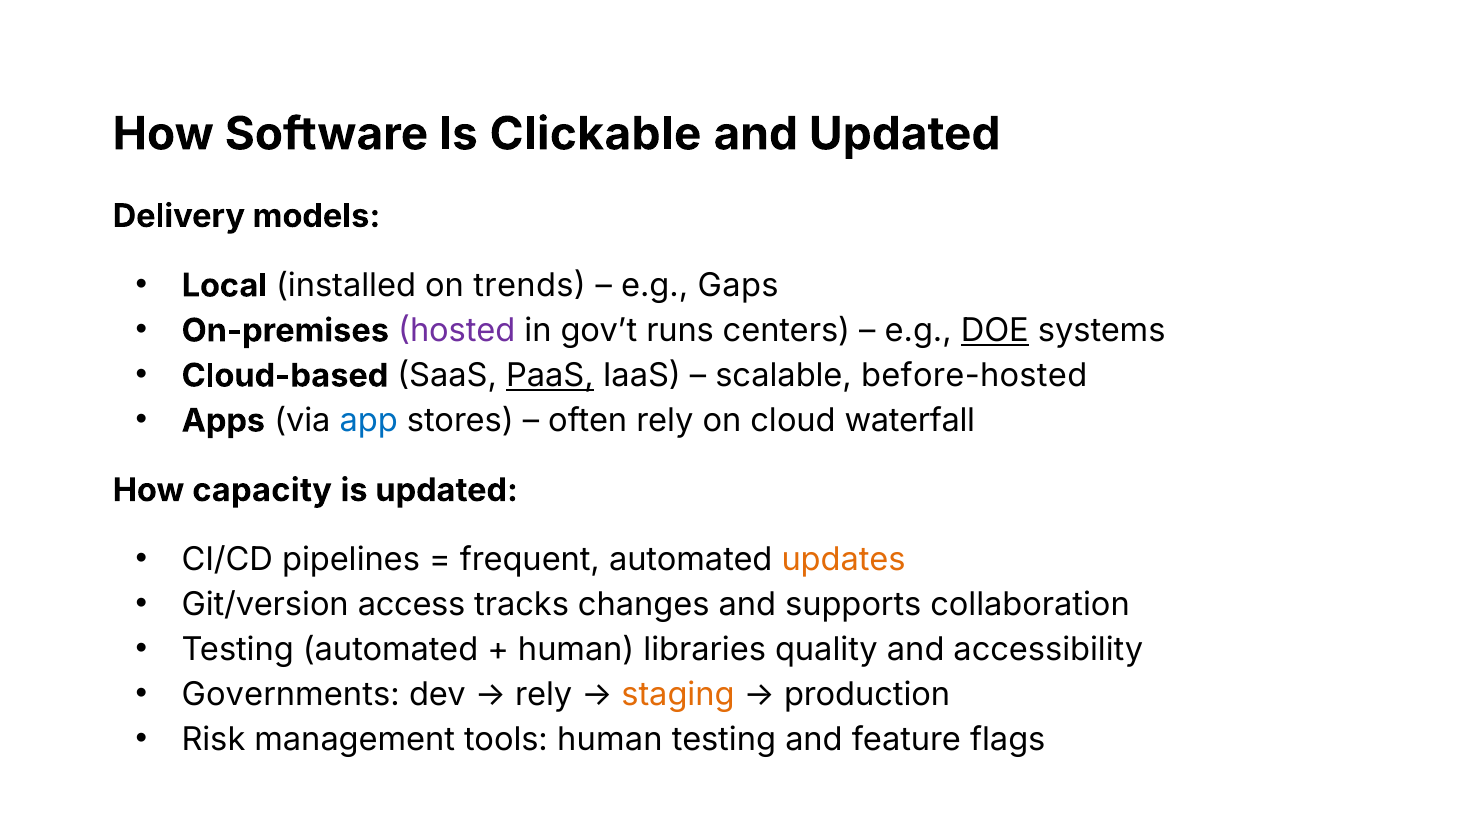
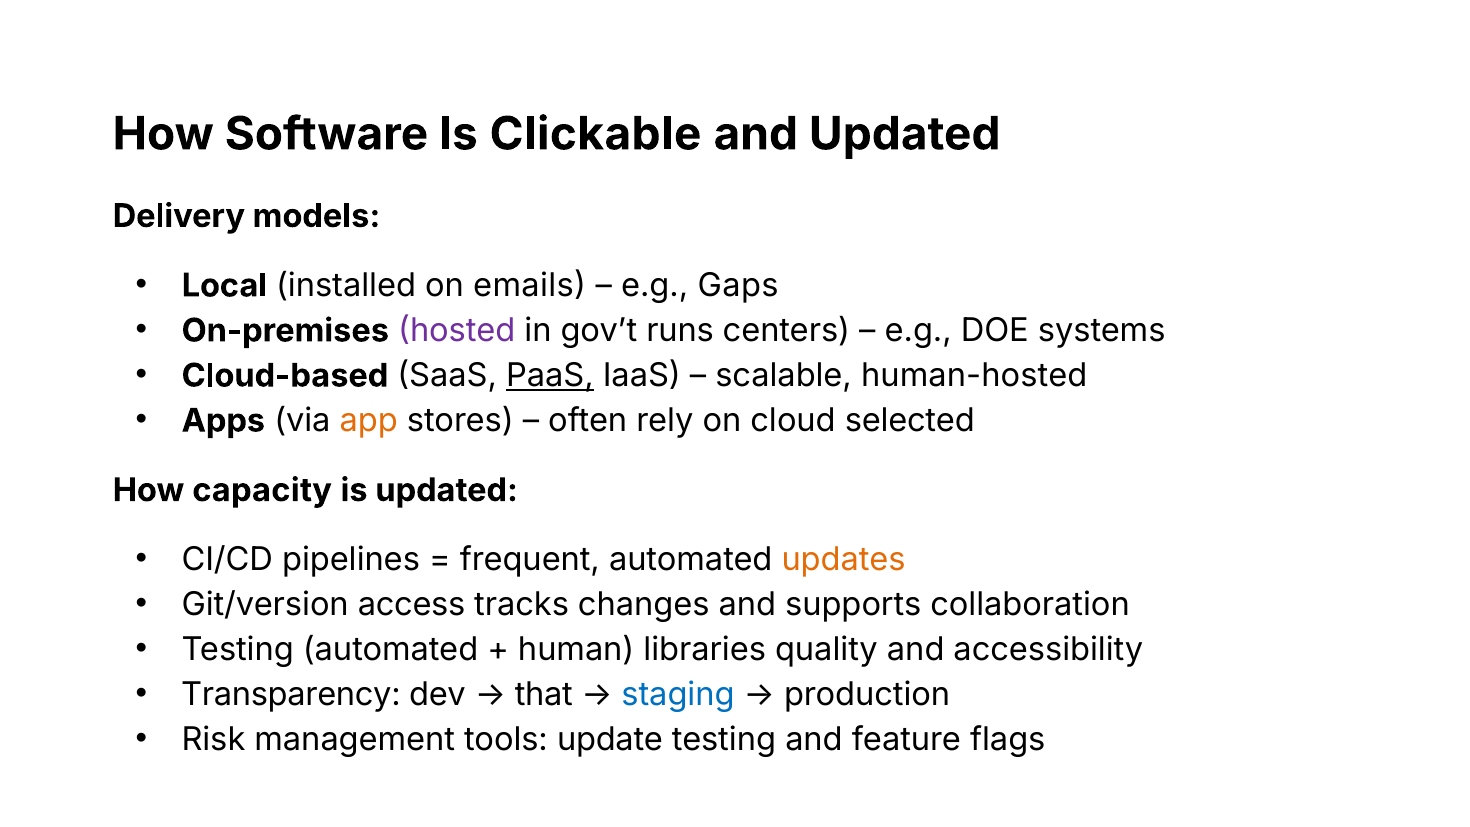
trends: trends -> emails
DOE underline: present -> none
before-hosted: before-hosted -> human-hosted
app colour: blue -> orange
waterfall: waterfall -> selected
Governments: Governments -> Transparency
rely at (544, 695): rely -> that
staging colour: orange -> blue
tools human: human -> update
